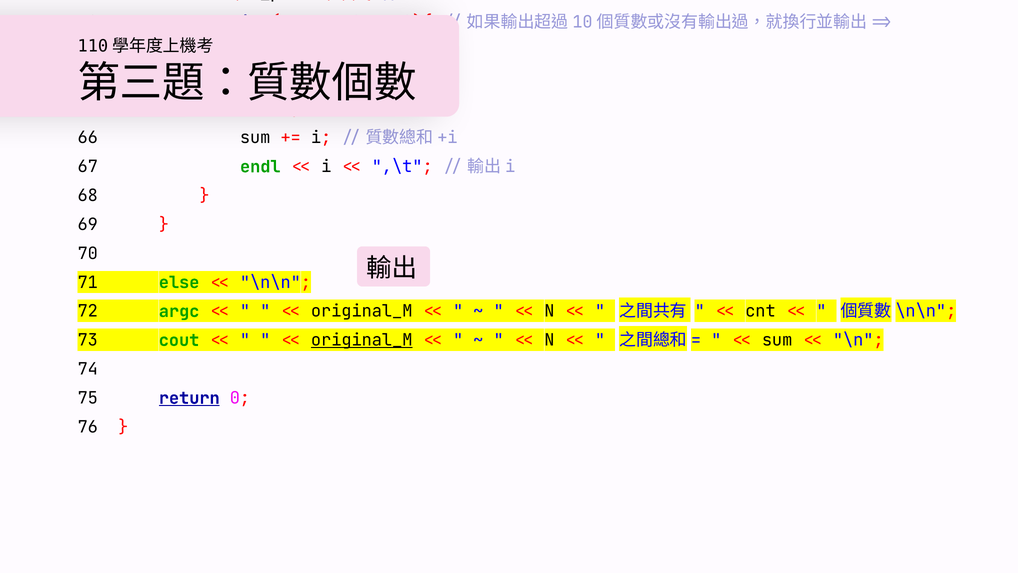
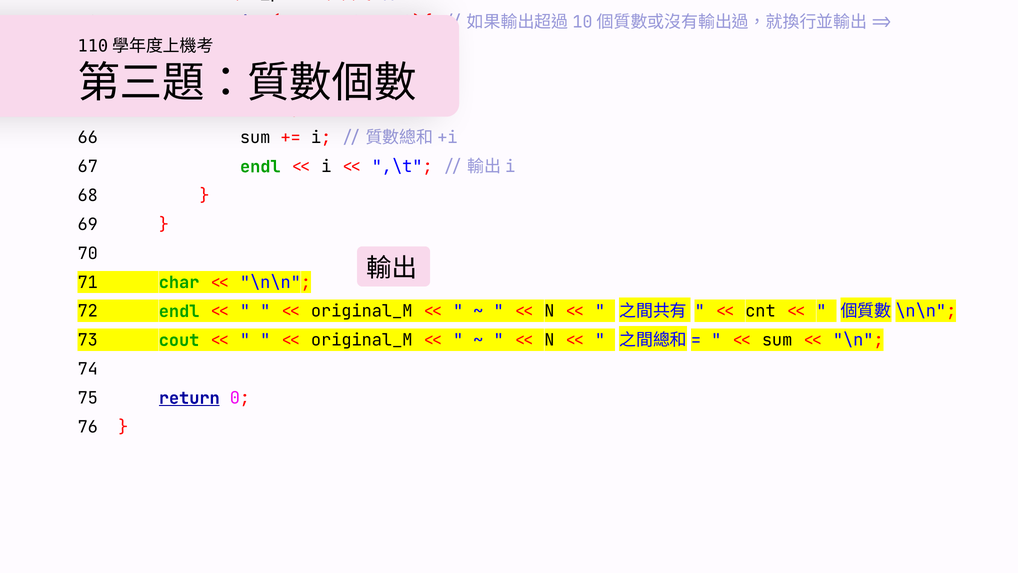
else: else -> char
72 argc: argc -> endl
original_M at (362, 340) underline: present -> none
